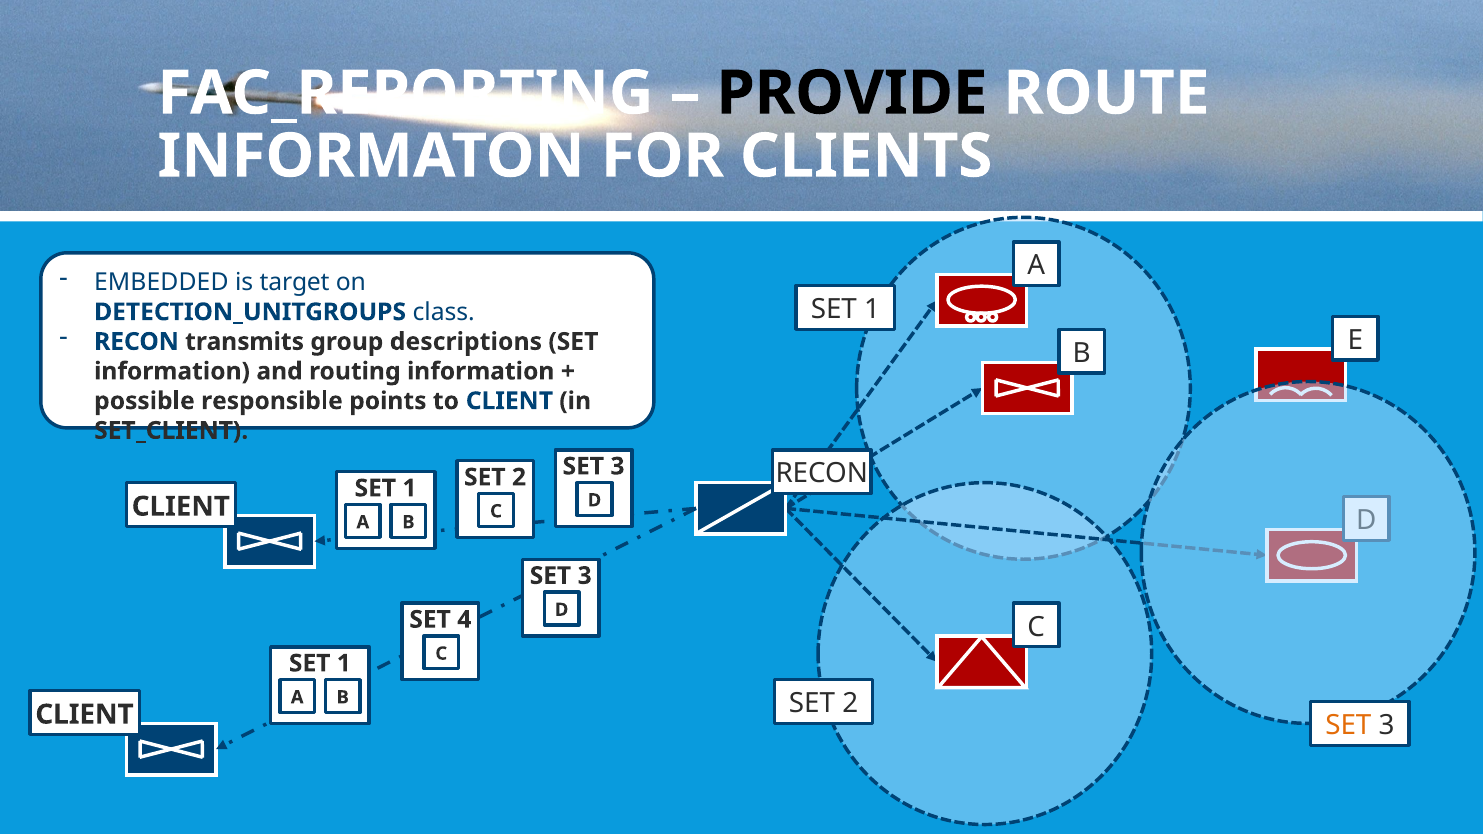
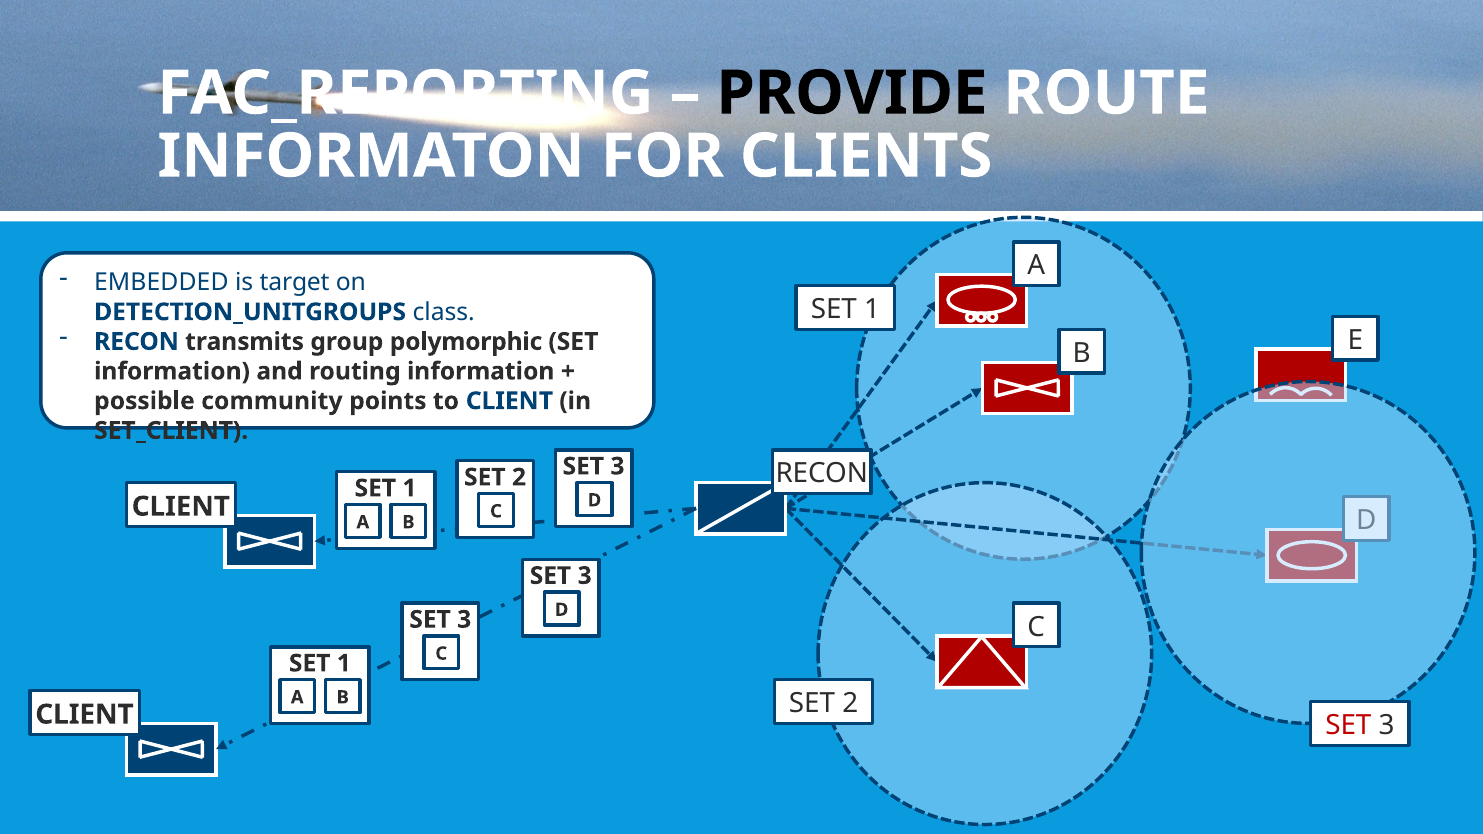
descriptions: descriptions -> polymorphic
responsible: responsible -> community
4 at (464, 620): 4 -> 3
SET at (1348, 726) colour: orange -> red
